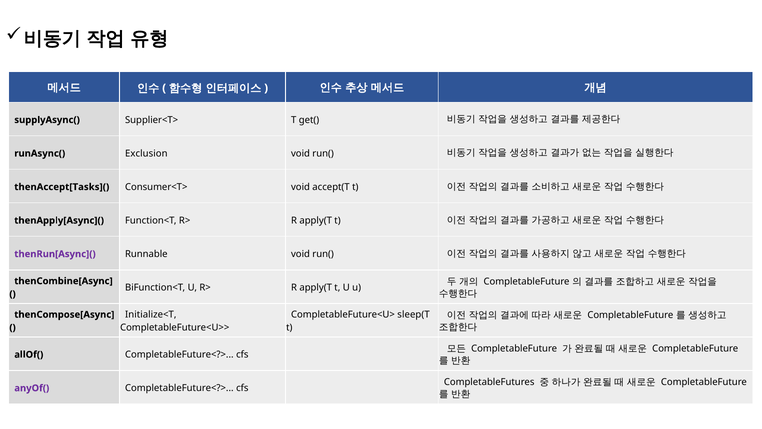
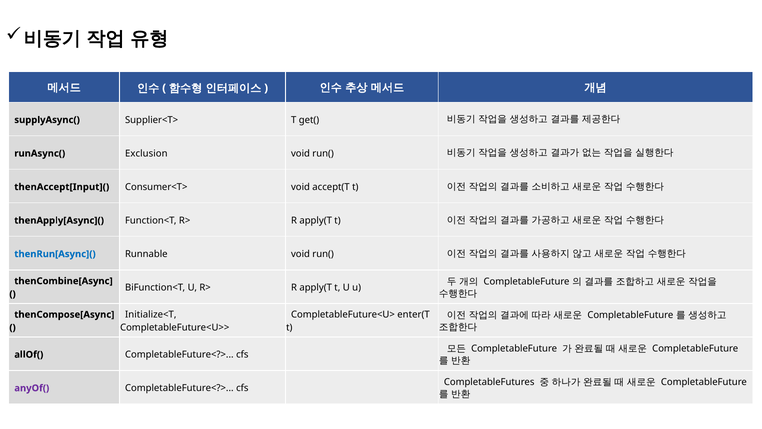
thenAccept[Tasks](: thenAccept[Tasks]( -> thenAccept[Input](
thenRun[Async]( colour: purple -> blue
sleep(T: sleep(T -> enter(T
